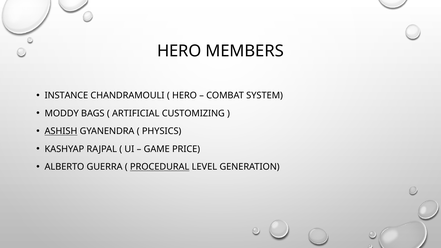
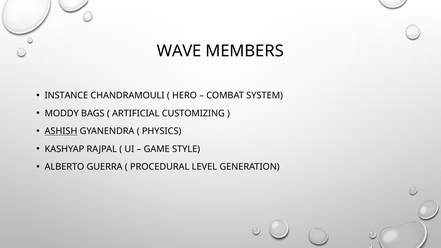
HERO at (179, 51): HERO -> WAVE
PRICE: PRICE -> STYLE
PROCEDURAL underline: present -> none
